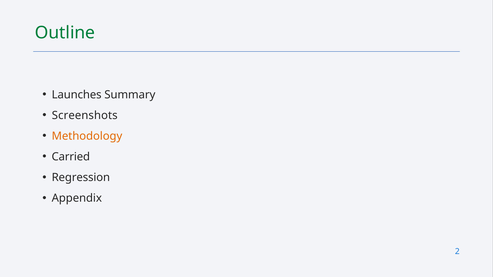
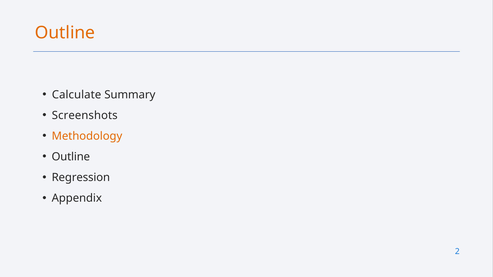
Outline at (65, 33) colour: green -> orange
Launches: Launches -> Calculate
Carried at (71, 157): Carried -> Outline
